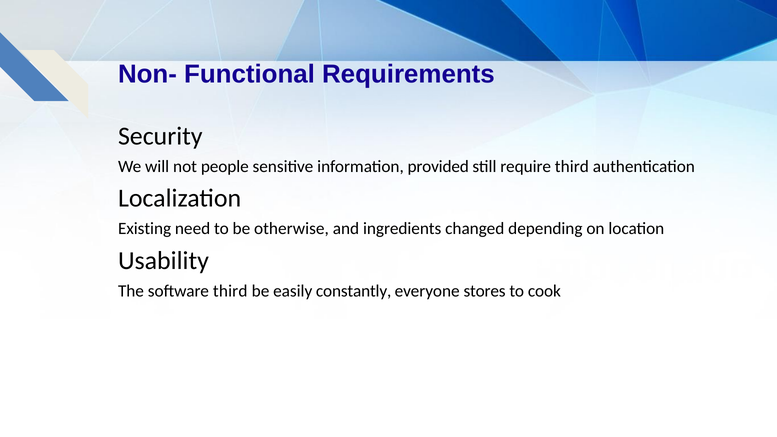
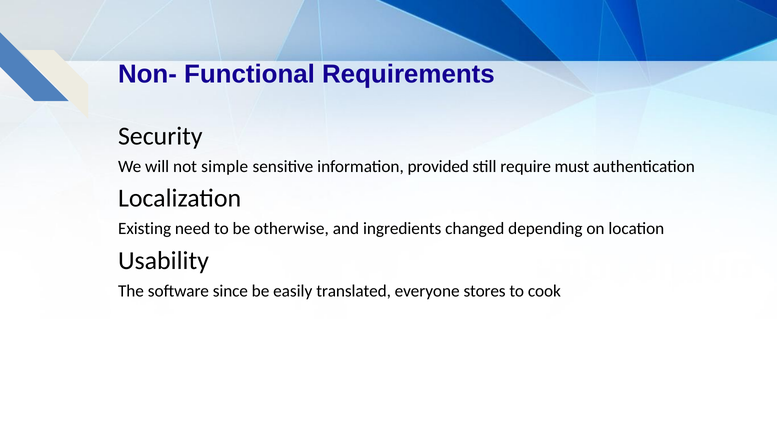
people: people -> simple
require third: third -> must
software third: third -> since
constantly: constantly -> translated
